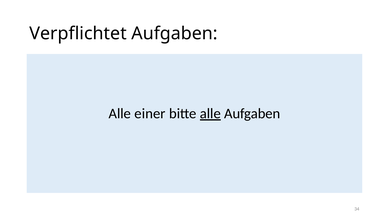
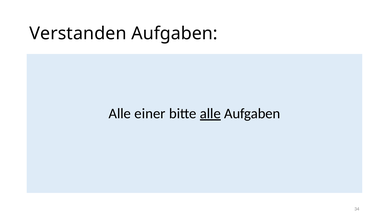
Verpflichtet: Verpflichtet -> Verstanden
